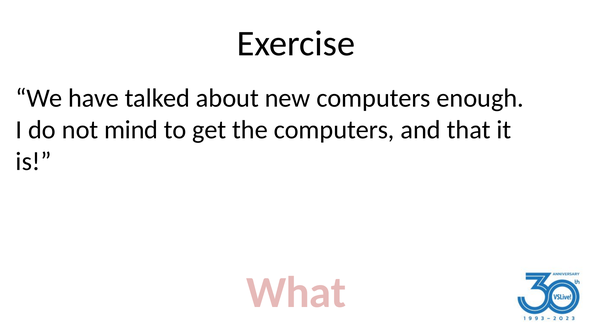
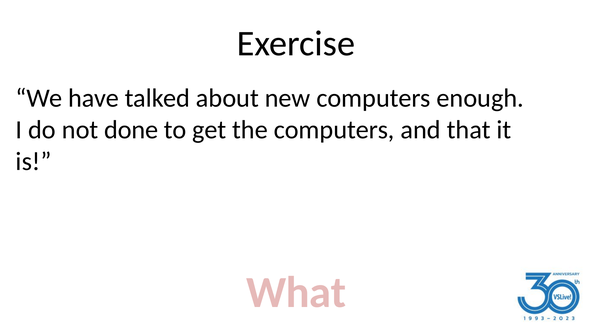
mind: mind -> done
